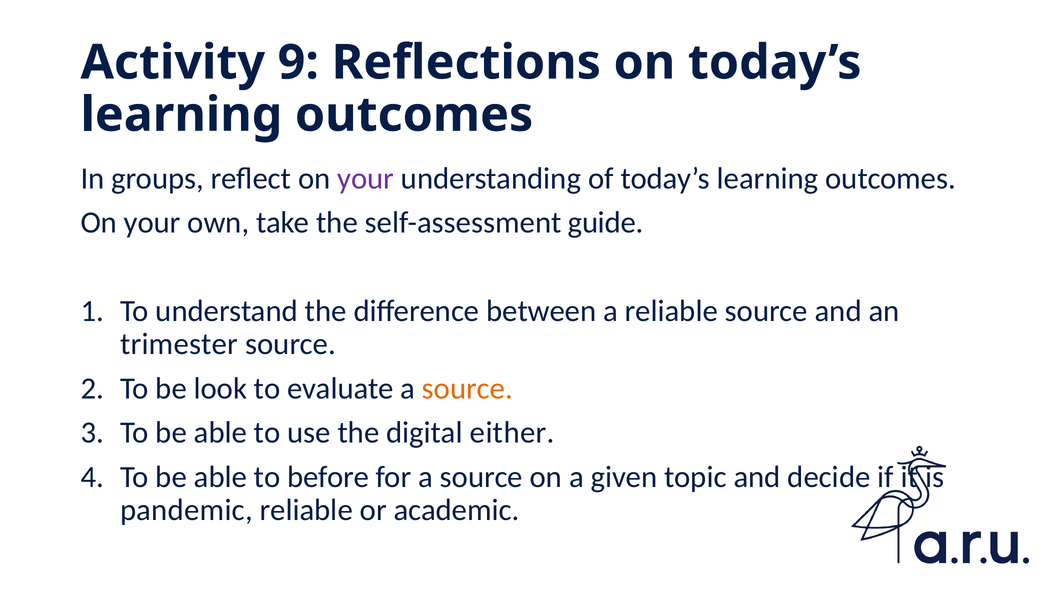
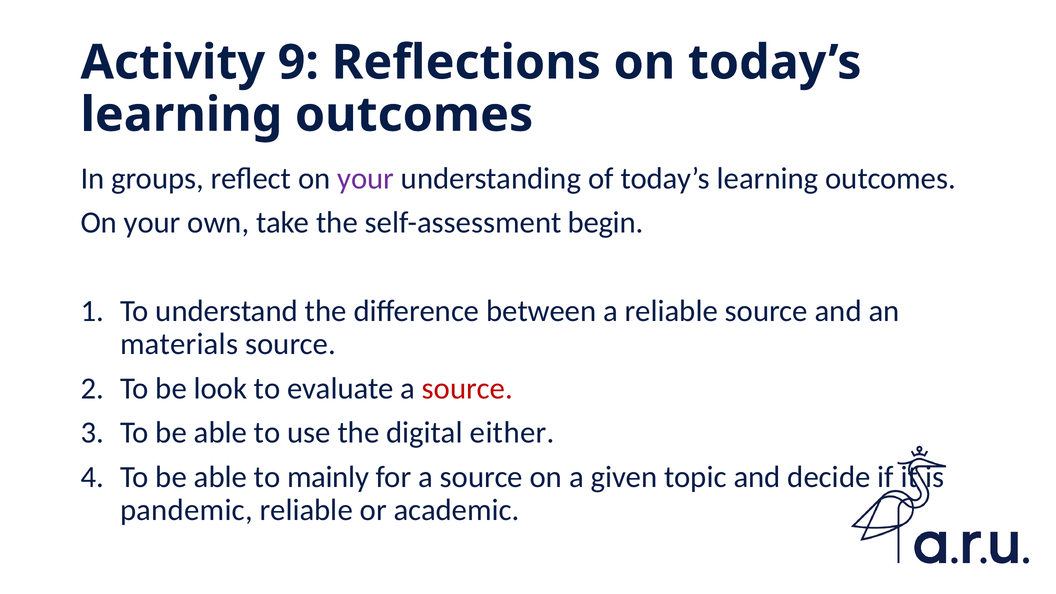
guide: guide -> begin
trimester: trimester -> materials
source at (467, 389) colour: orange -> red
before: before -> mainly
